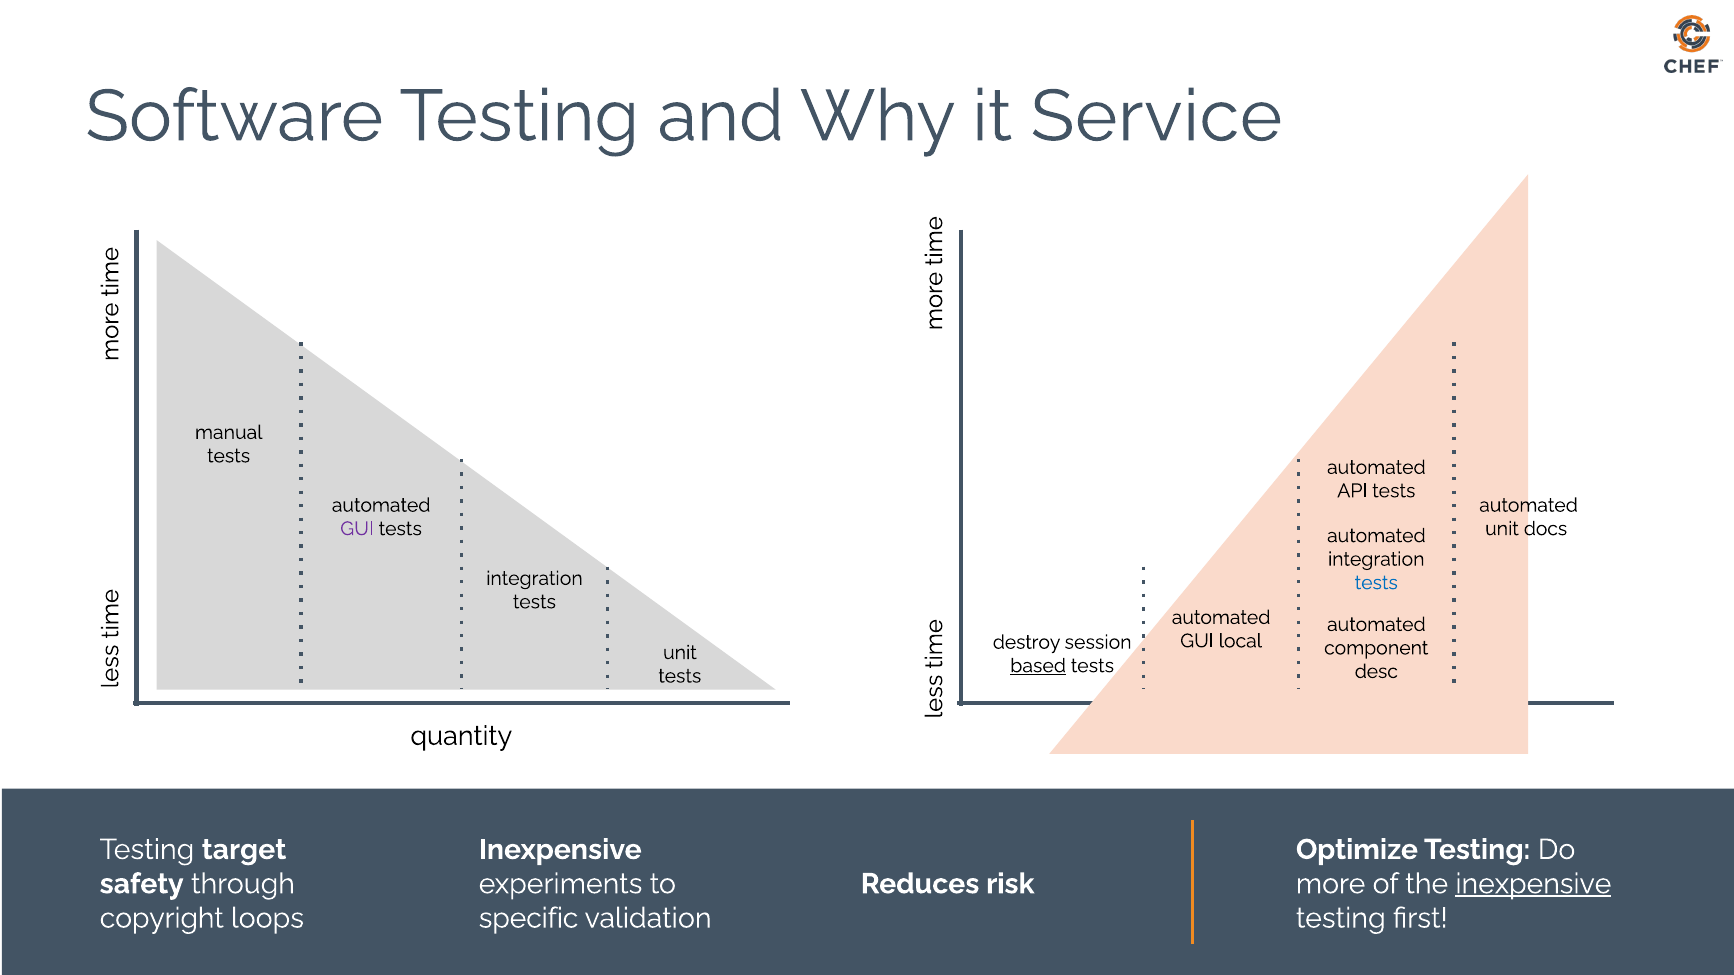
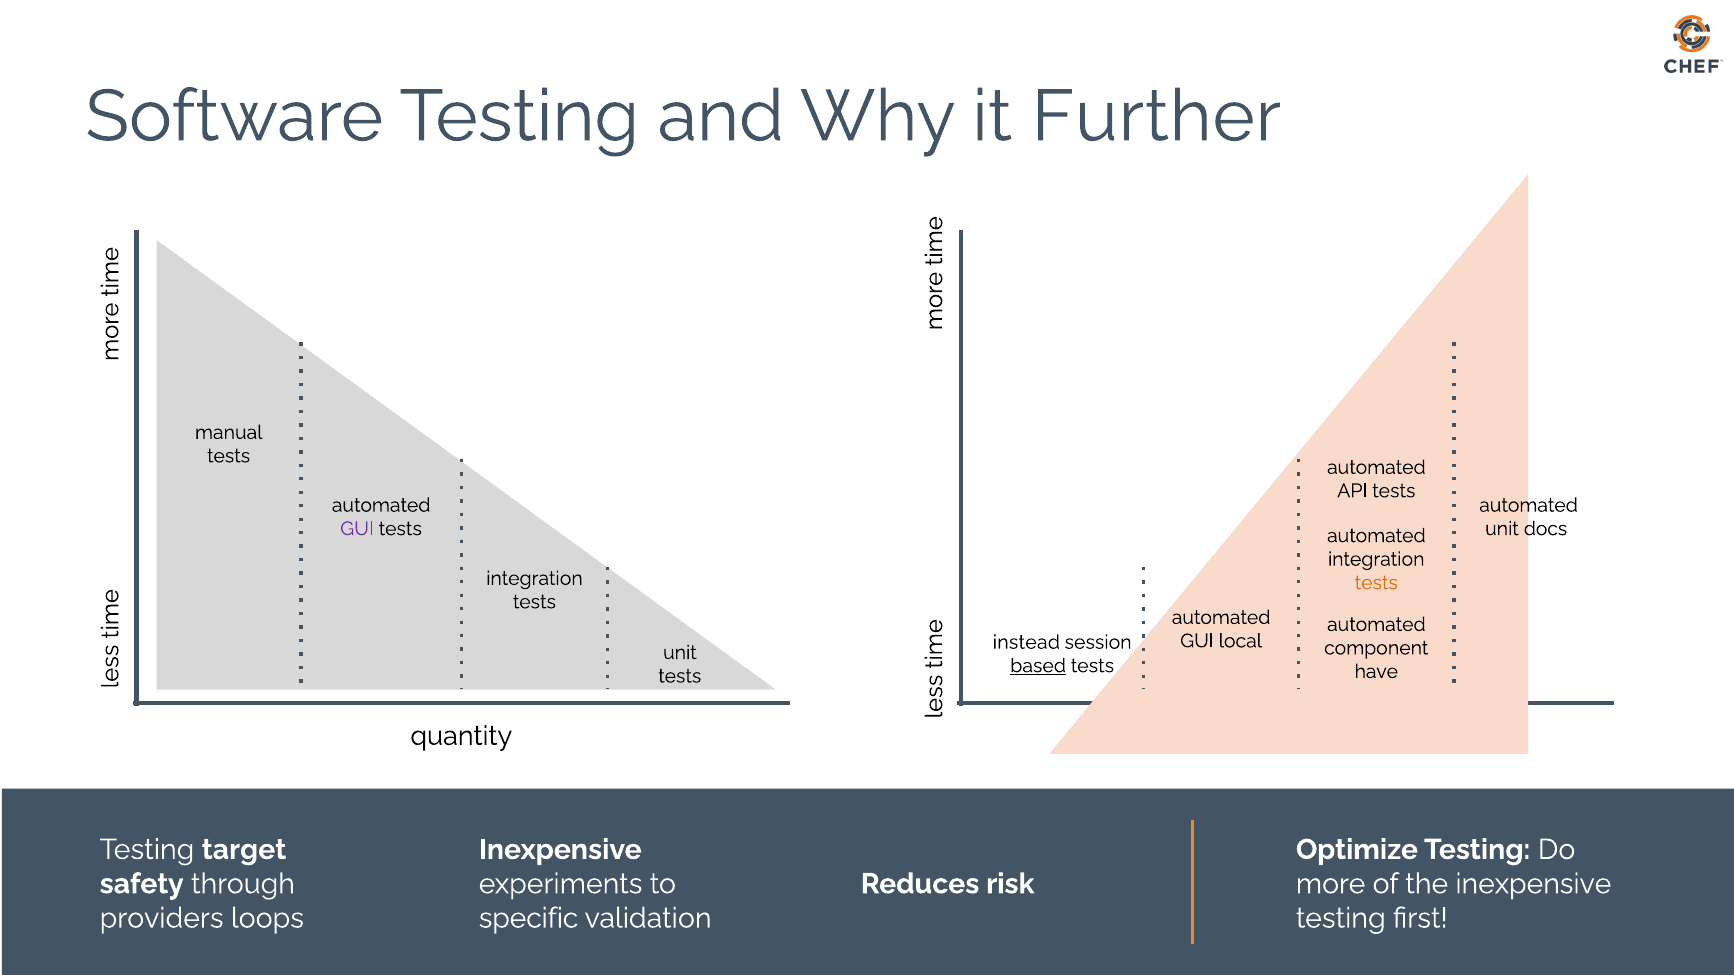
Service: Service -> Further
tests at (1376, 583) colour: blue -> orange
destroy: destroy -> instead
desc: desc -> have
inexpensive at (1533, 884) underline: present -> none
copyright: copyright -> providers
